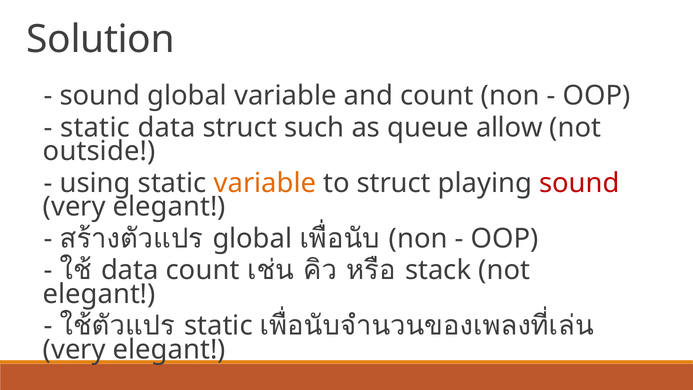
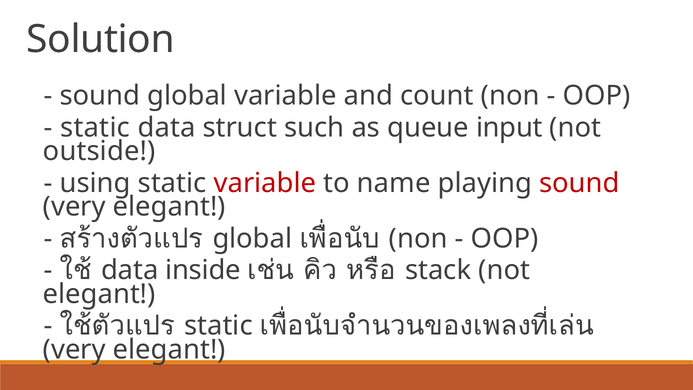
allow: allow -> input
variable at (265, 183) colour: orange -> red
to struct: struct -> name
data count: count -> inside
